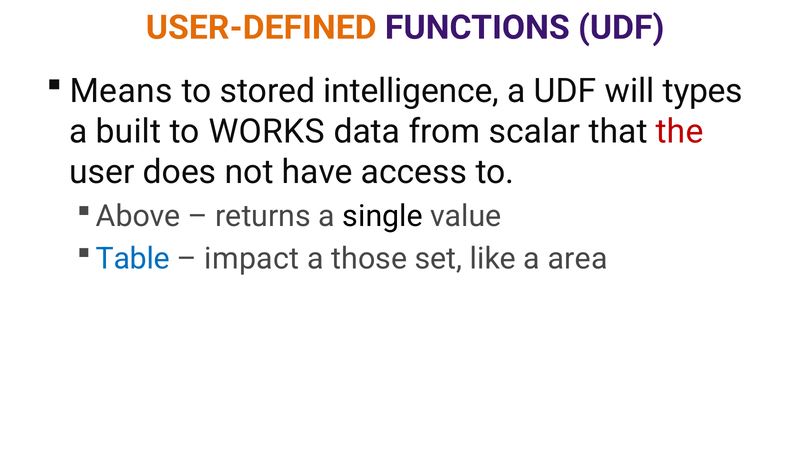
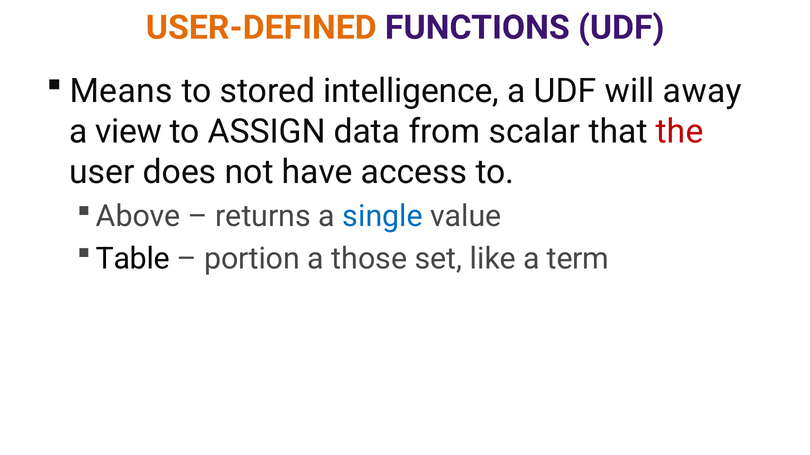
types: types -> away
built: built -> view
WORKS: WORKS -> ASSIGN
single colour: black -> blue
Table colour: blue -> black
impact: impact -> portion
area: area -> term
